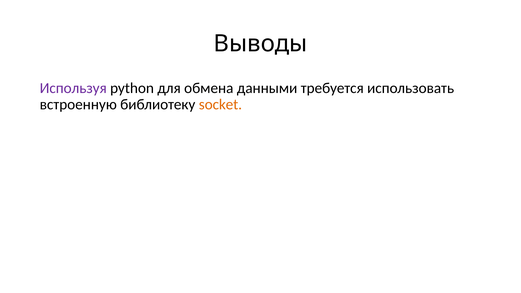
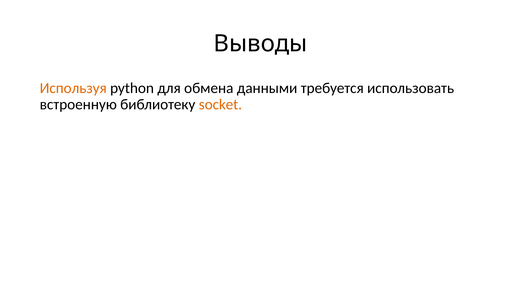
Используя colour: purple -> orange
